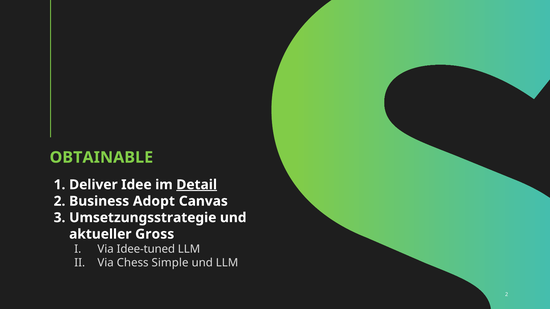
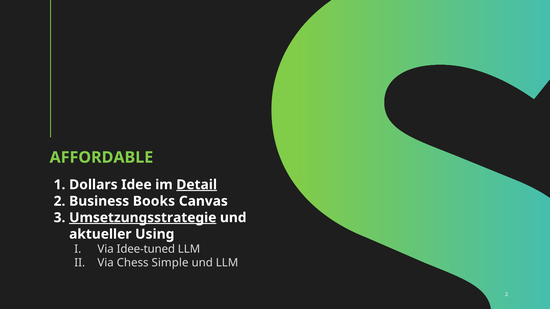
OBTAINABLE: OBTAINABLE -> AFFORDABLE
Deliver: Deliver -> Dollars
Adopt: Adopt -> Books
Umsetzungsstrategie underline: none -> present
Gross: Gross -> Using
